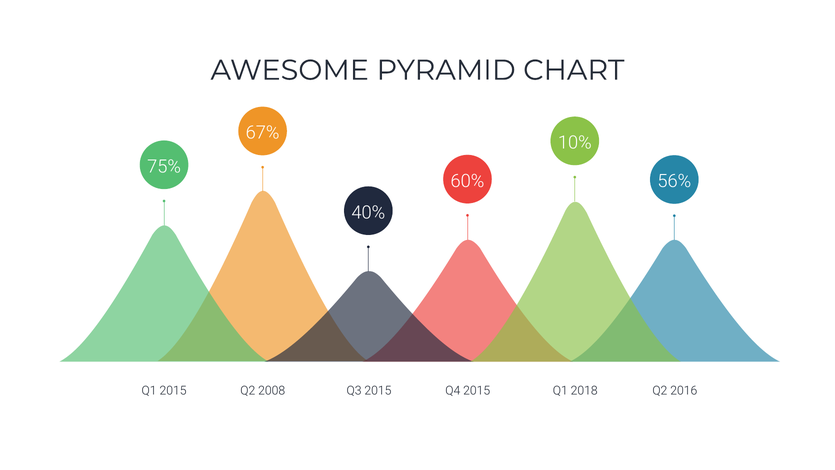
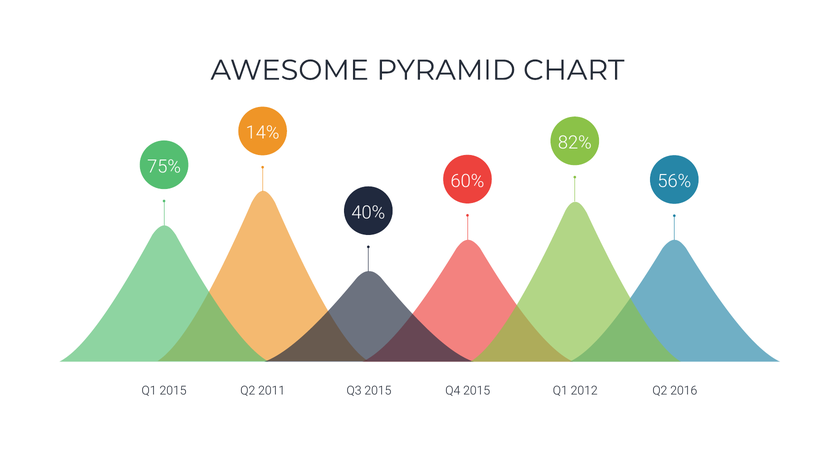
67%: 67% -> 14%
10%: 10% -> 82%
2008: 2008 -> 2011
2018: 2018 -> 2012
